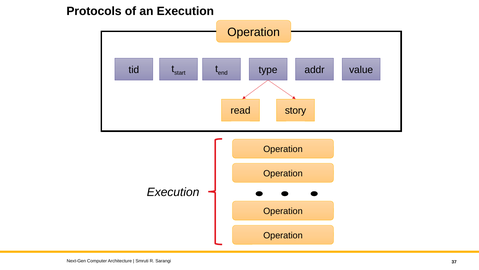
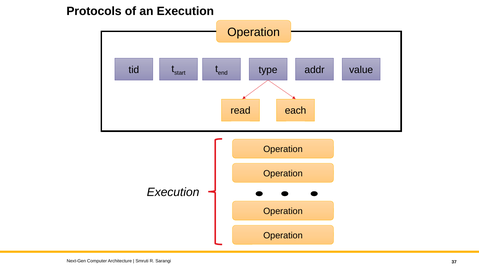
story: story -> each
